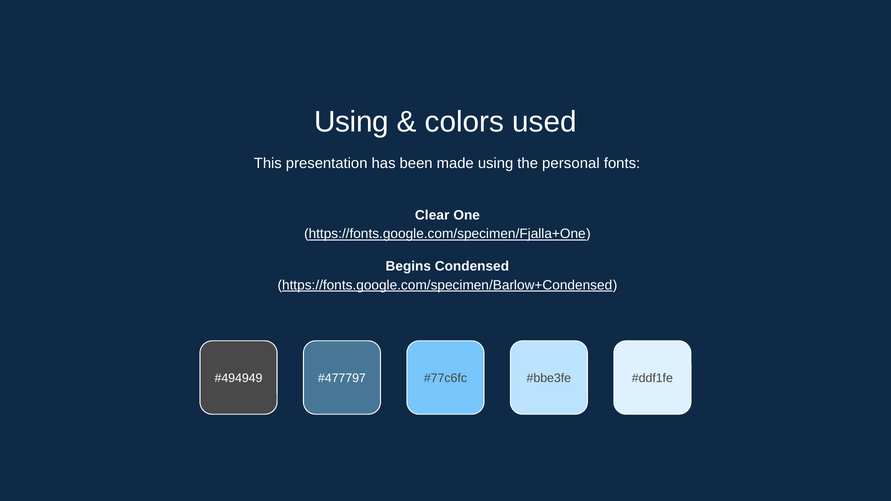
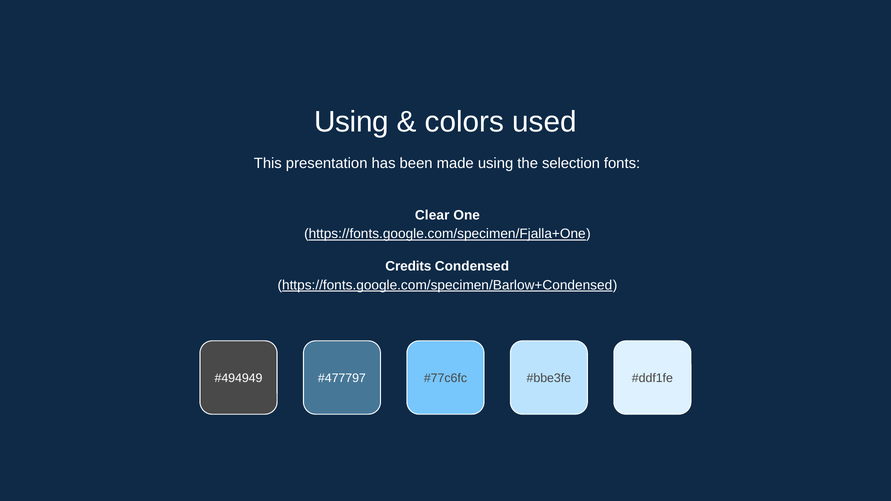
personal: personal -> selection
Begins: Begins -> Credits
